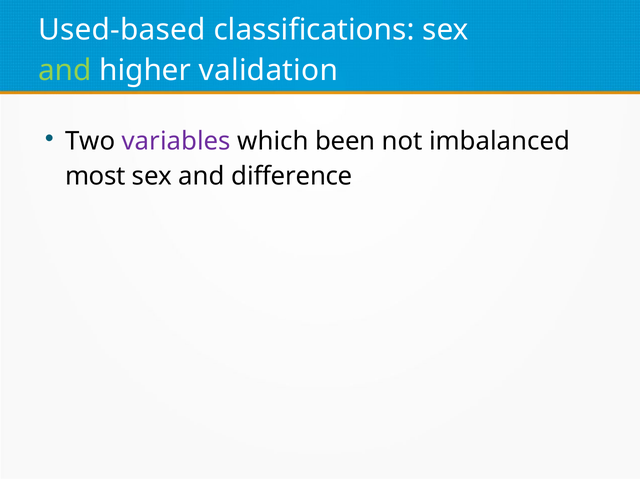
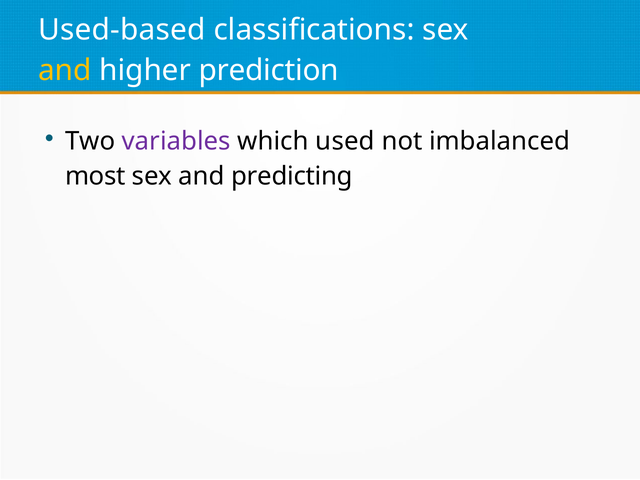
and at (65, 70) colour: light green -> yellow
validation: validation -> prediction
been: been -> used
difference: difference -> predicting
